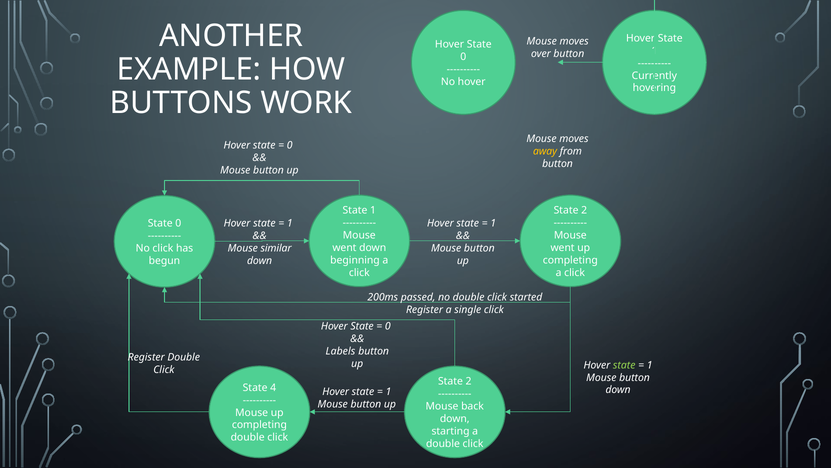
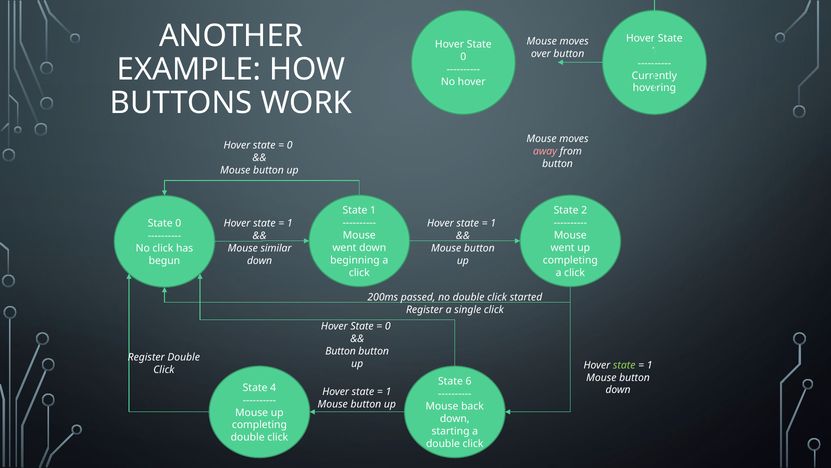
away colour: yellow -> pink
Labels at (340, 351): Labels -> Button
2 at (469, 381): 2 -> 6
